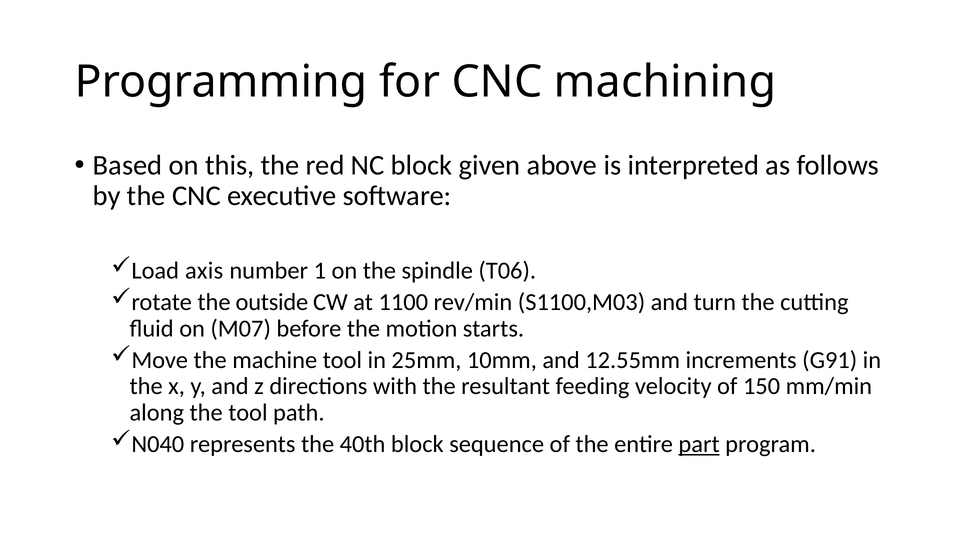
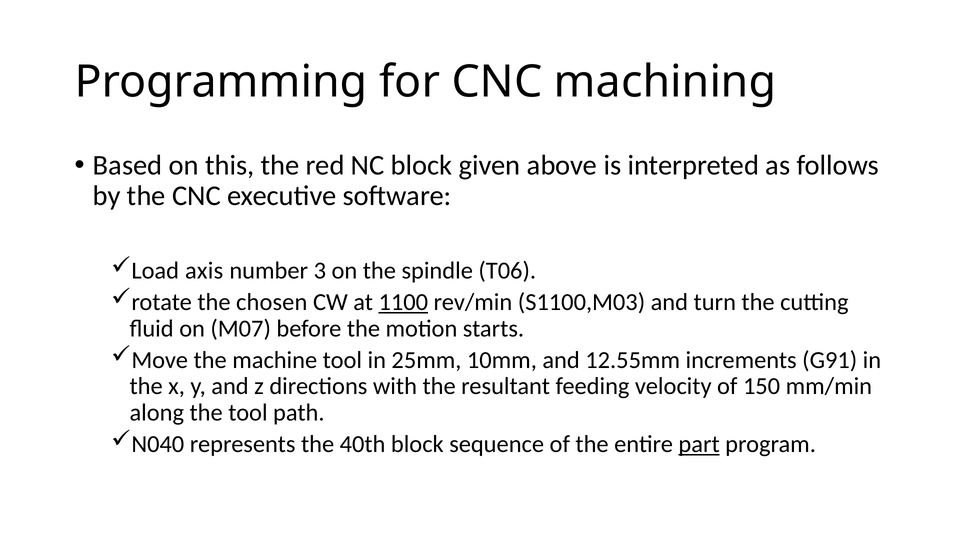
1: 1 -> 3
outside: outside -> chosen
1100 underline: none -> present
